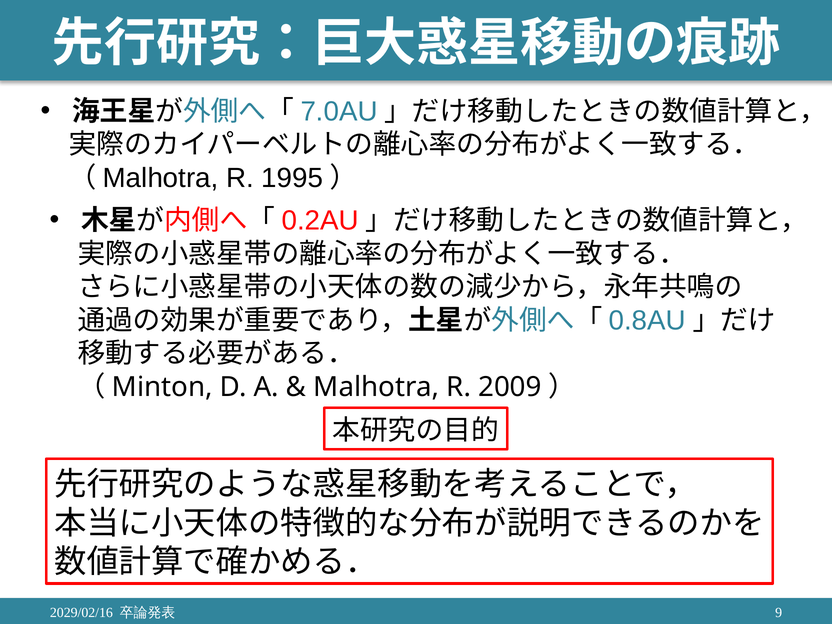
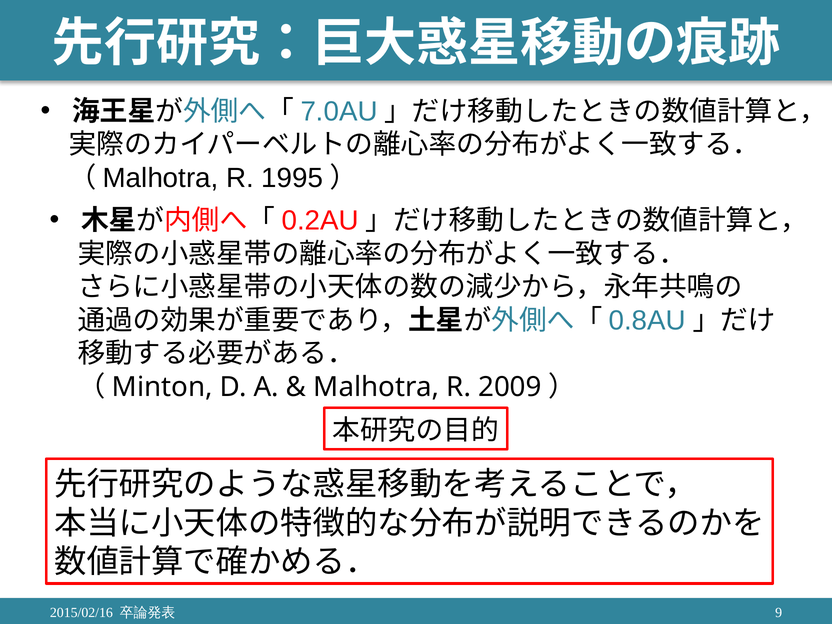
2029/02/16: 2029/02/16 -> 2015/02/16
